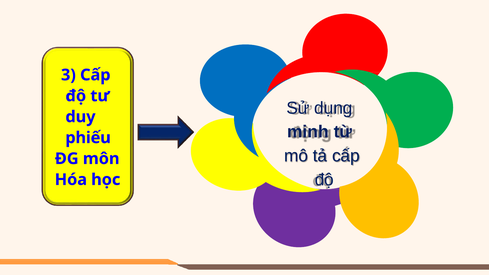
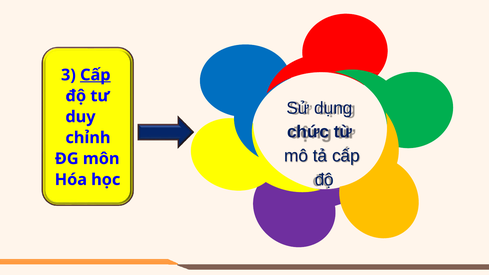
Cấp at (95, 75) underline: none -> present
minh: minh -> chức
phiếu: phiếu -> chỉnh
